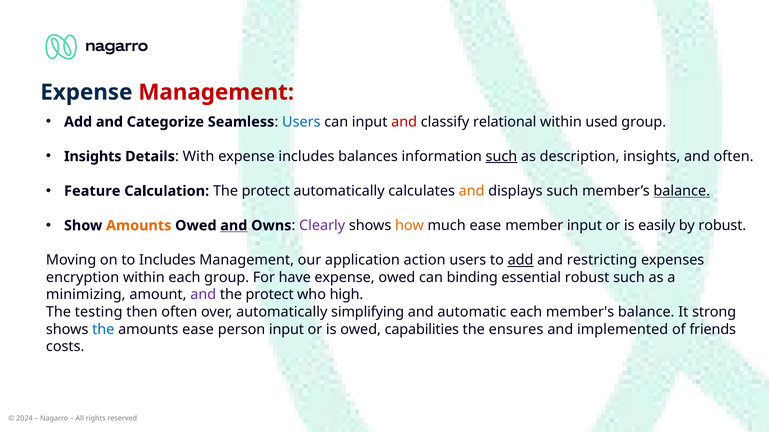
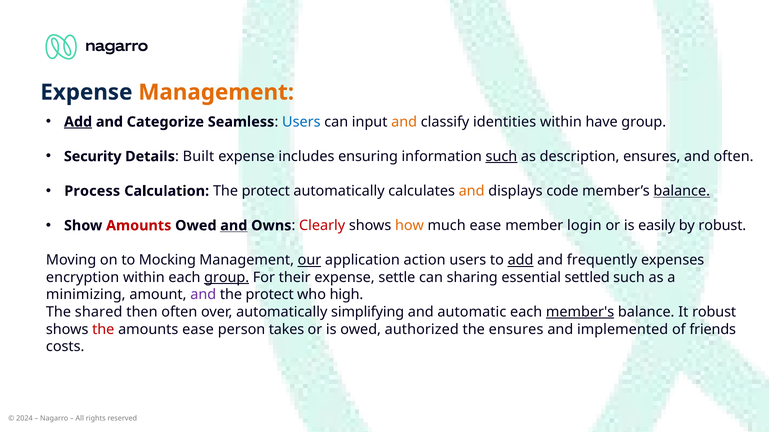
Management at (216, 92) colour: red -> orange
Add at (78, 122) underline: none -> present
and at (404, 122) colour: red -> orange
relational: relational -> identities
used: used -> have
Insights at (93, 157): Insights -> Security
With: With -> Built
balances: balances -> ensuring
description insights: insights -> ensures
Feature: Feature -> Process
displays such: such -> code
Amounts at (139, 226) colour: orange -> red
Clearly colour: purple -> red
member input: input -> login
to Includes: Includes -> Mocking
our underline: none -> present
restricting: restricting -> frequently
group at (227, 278) underline: none -> present
have: have -> their
expense owed: owed -> settle
binding: binding -> sharing
essential robust: robust -> settled
testing: testing -> shared
member's underline: none -> present
It strong: strong -> robust
the at (103, 330) colour: blue -> red
person input: input -> takes
capabilities: capabilities -> authorized
